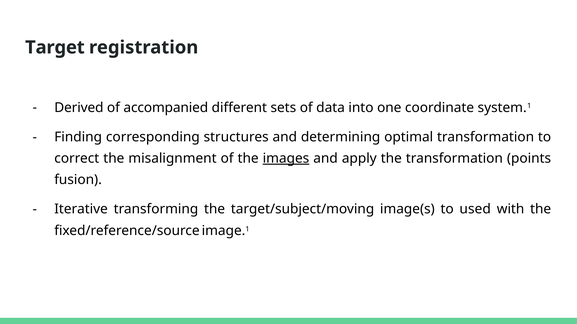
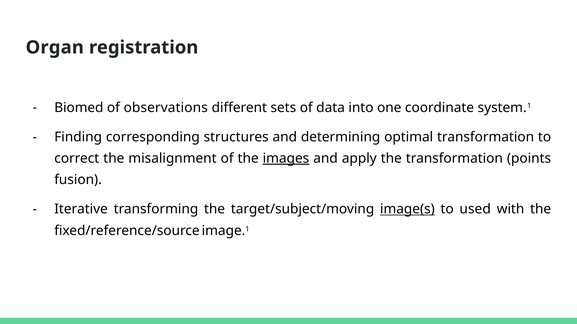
Target: Target -> Organ
Derived: Derived -> Biomed
accompanied: accompanied -> observations
image(s underline: none -> present
